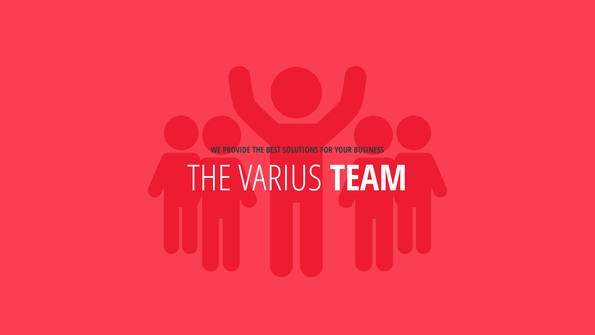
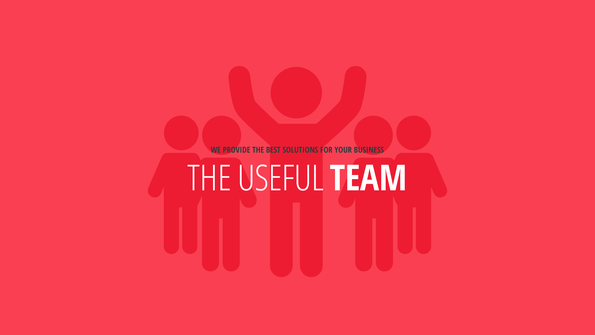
VARIUS: VARIUS -> USEFUL
